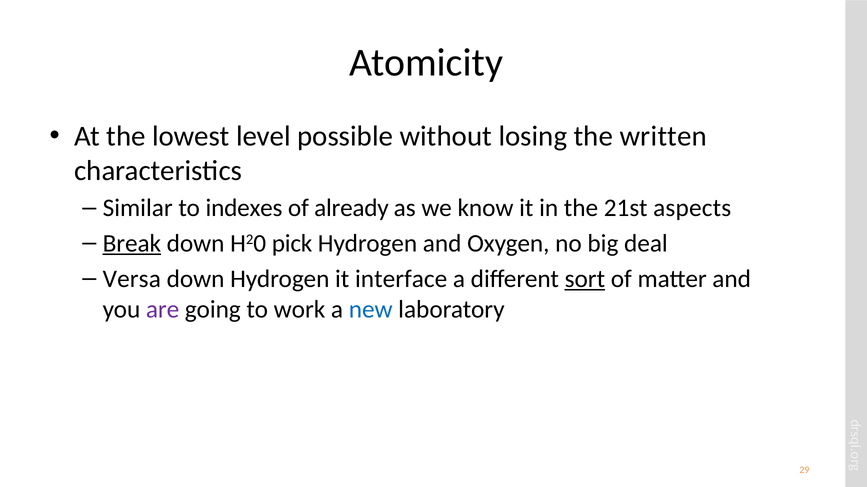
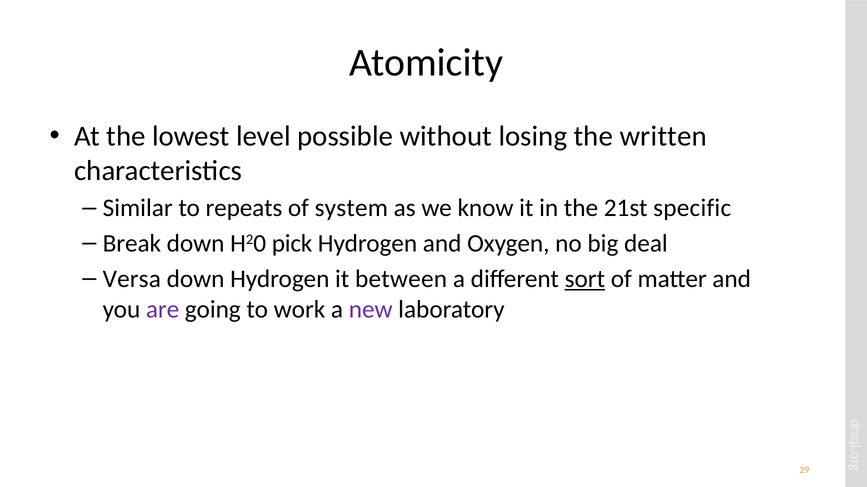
indexes: indexes -> repeats
already: already -> system
aspects: aspects -> specific
Break underline: present -> none
interface: interface -> between
new colour: blue -> purple
